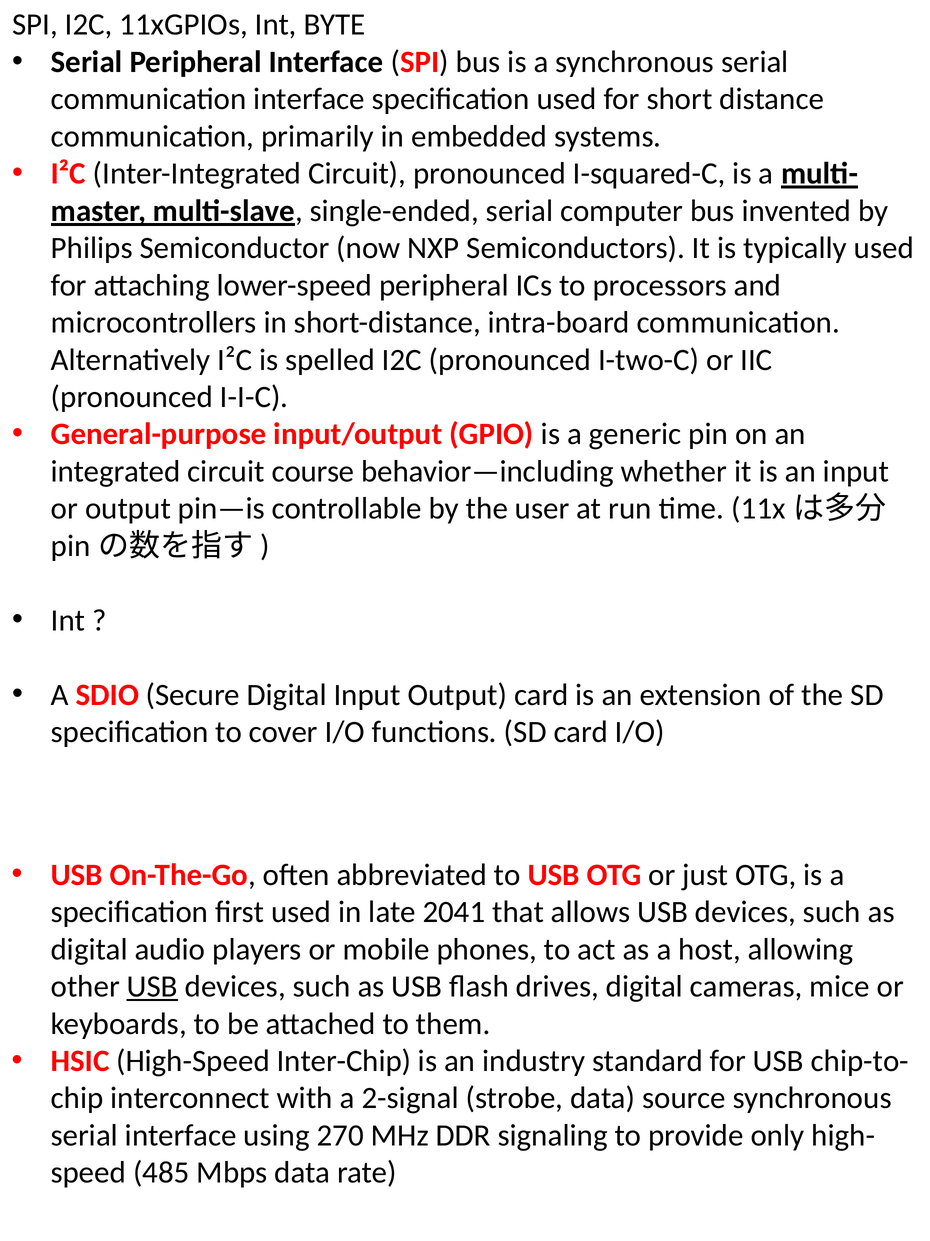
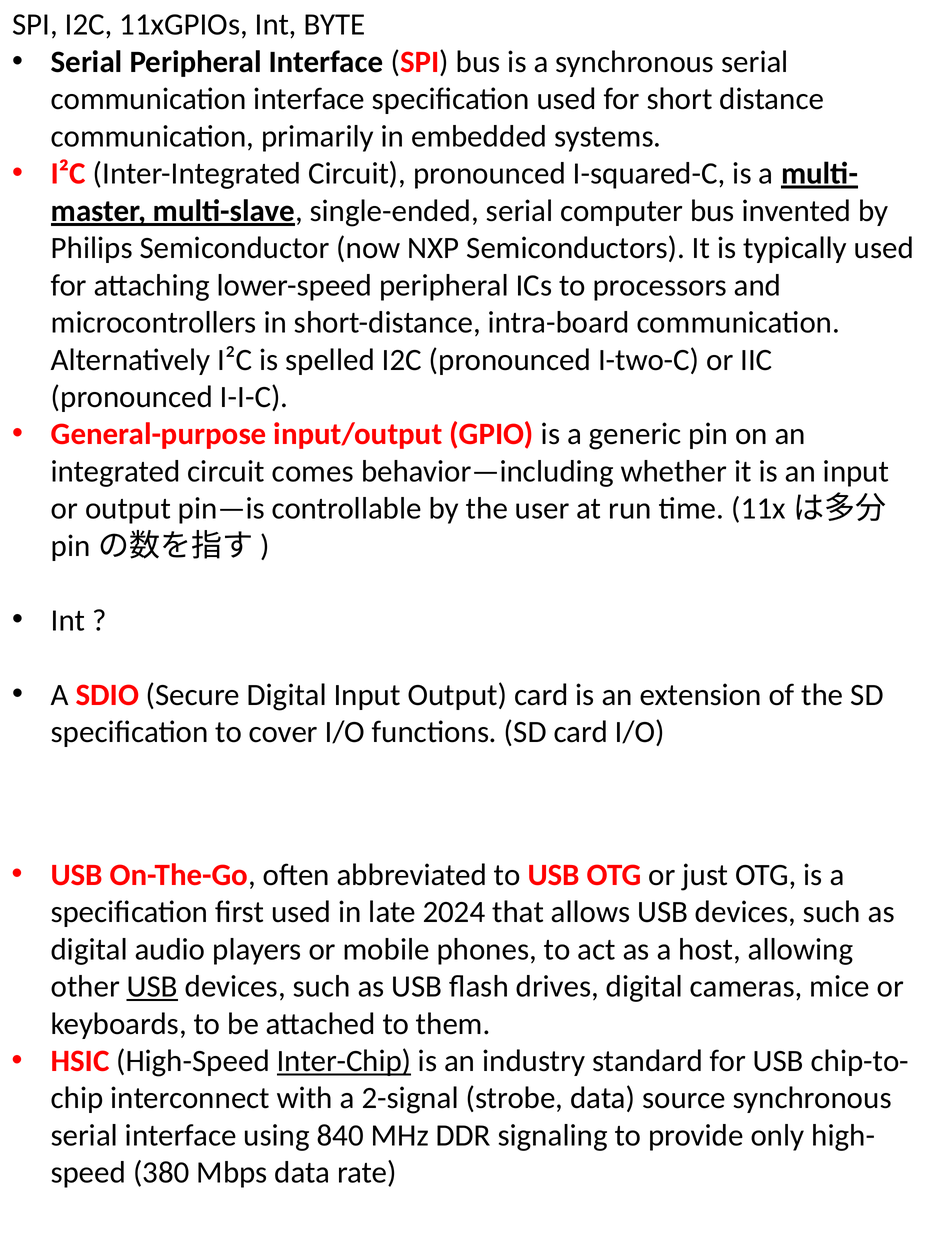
course: course -> comes
2041: 2041 -> 2024
Inter-Chip underline: none -> present
270: 270 -> 840
485: 485 -> 380
